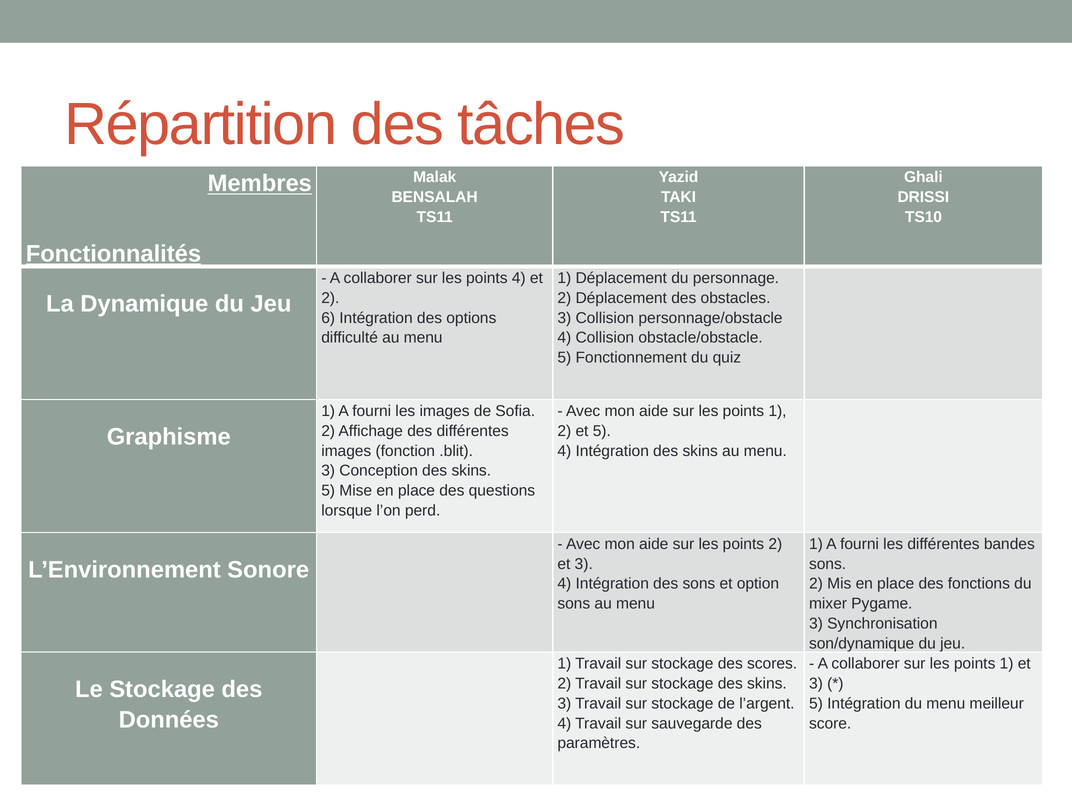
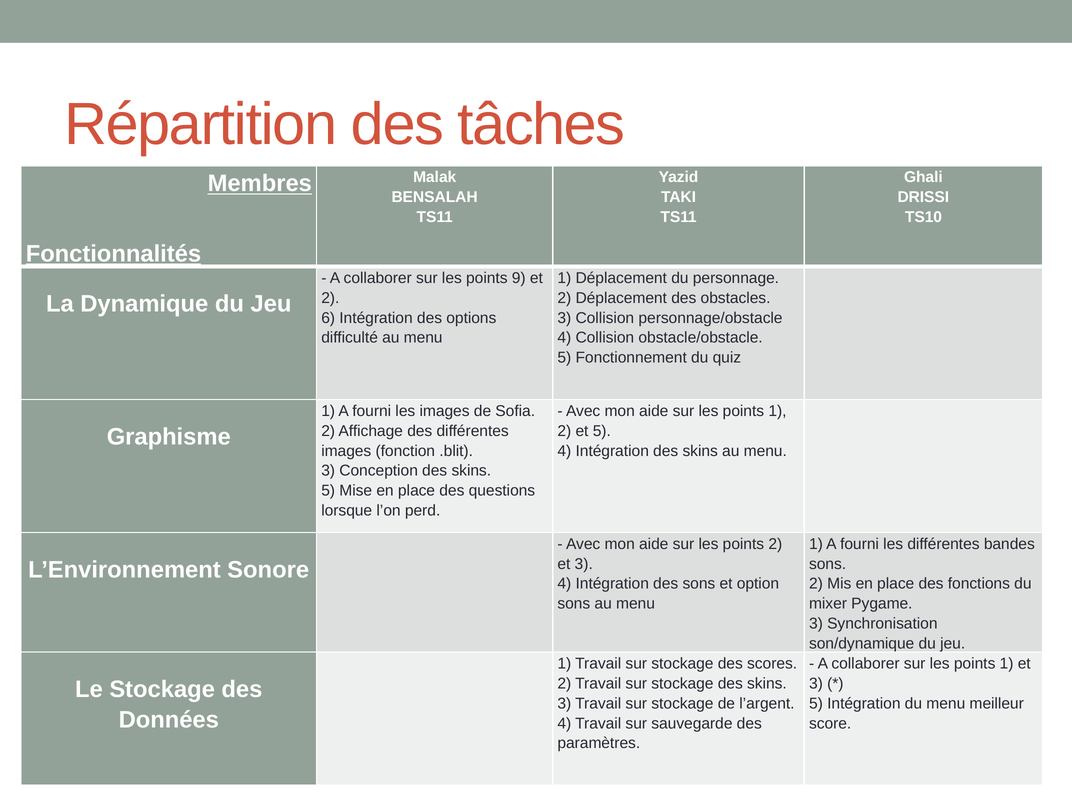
points 4: 4 -> 9
